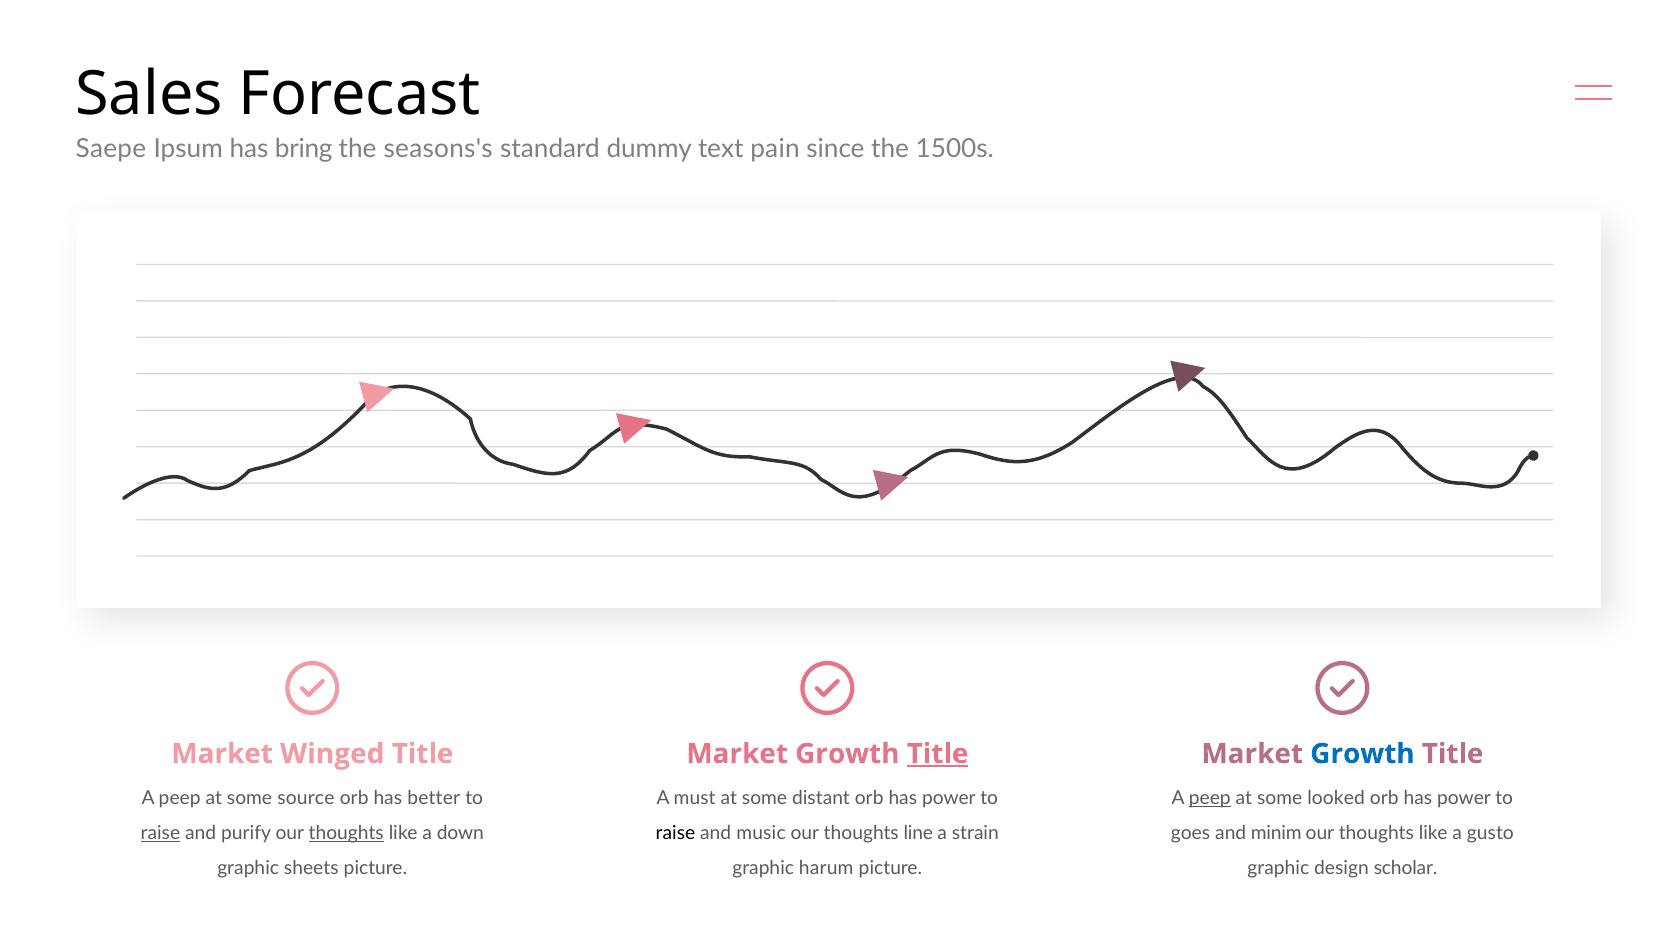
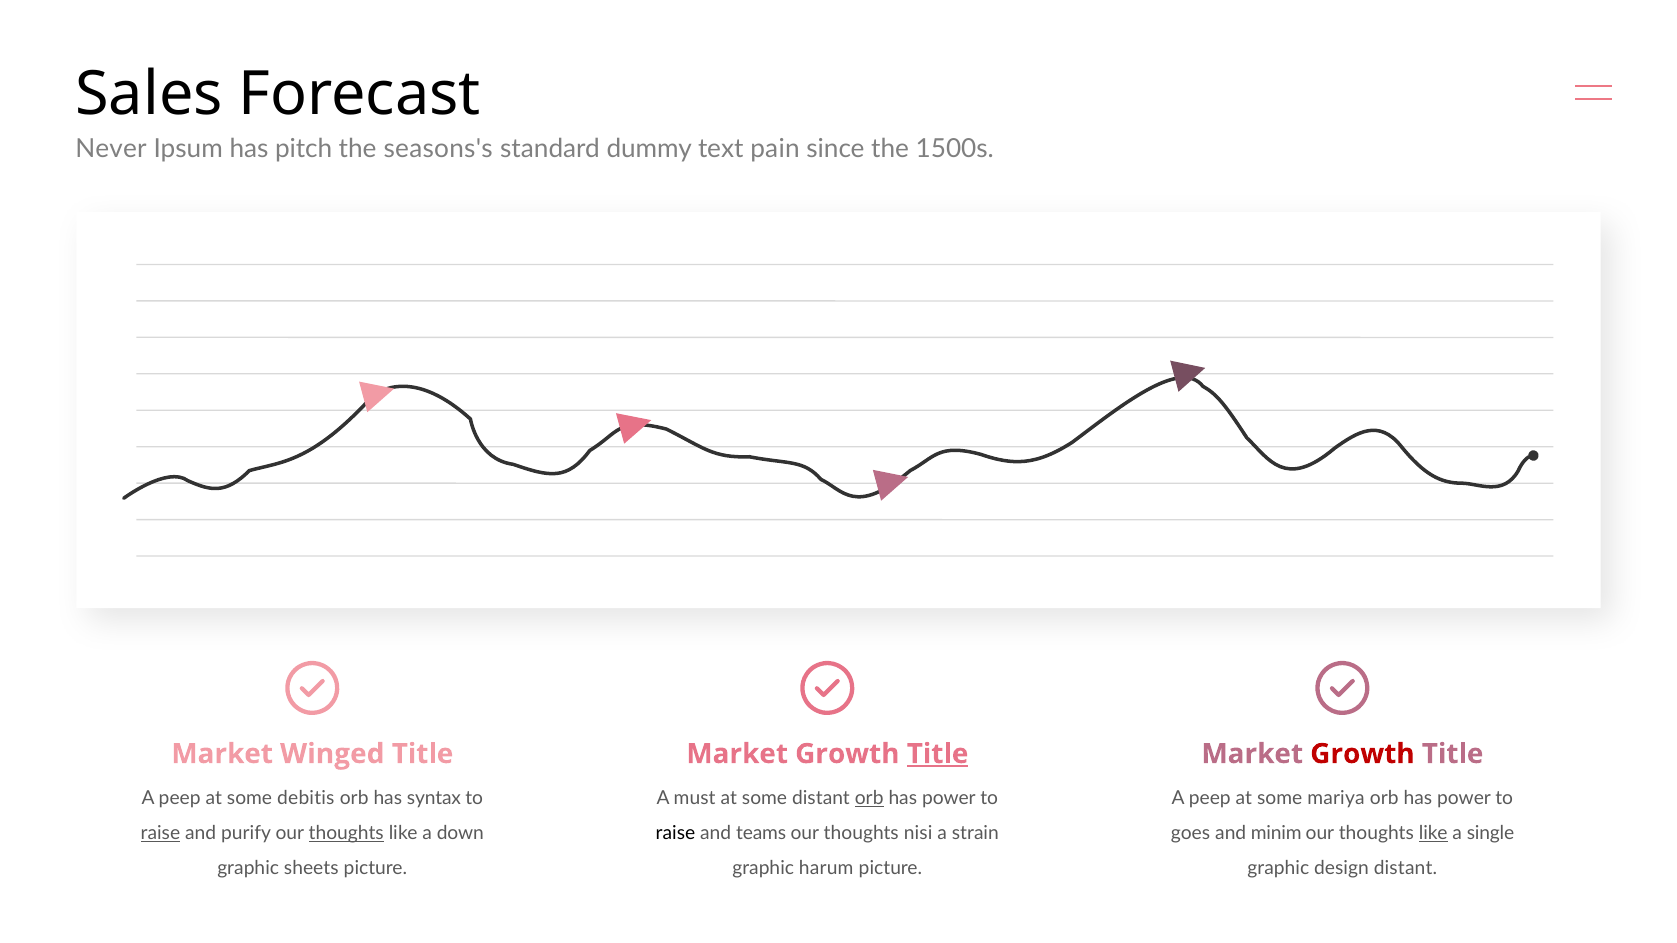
Saepe: Saepe -> Never
bring: bring -> pitch
Growth at (1362, 754) colour: blue -> red
source: source -> debitis
better: better -> syntax
orb at (869, 798) underline: none -> present
peep at (1210, 798) underline: present -> none
looked: looked -> mariya
music: music -> teams
line: line -> nisi
like at (1433, 833) underline: none -> present
gusto: gusto -> single
design scholar: scholar -> distant
